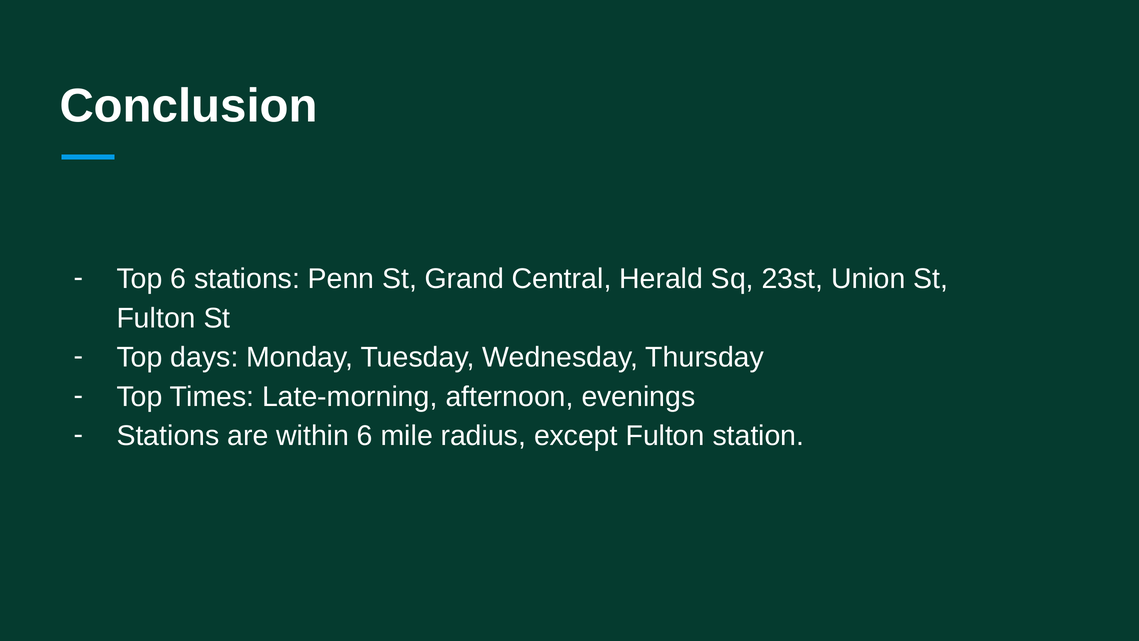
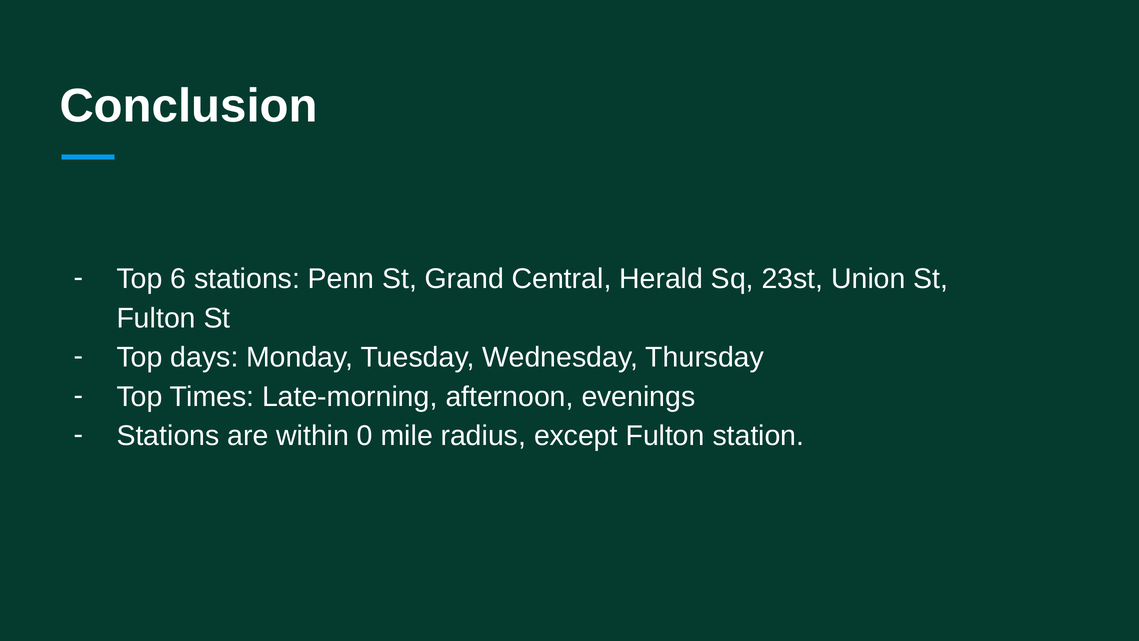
within 6: 6 -> 0
